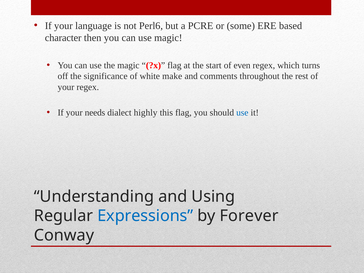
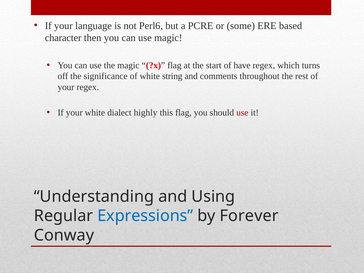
even: even -> have
make: make -> string
your needs: needs -> white
use at (242, 113) colour: blue -> red
